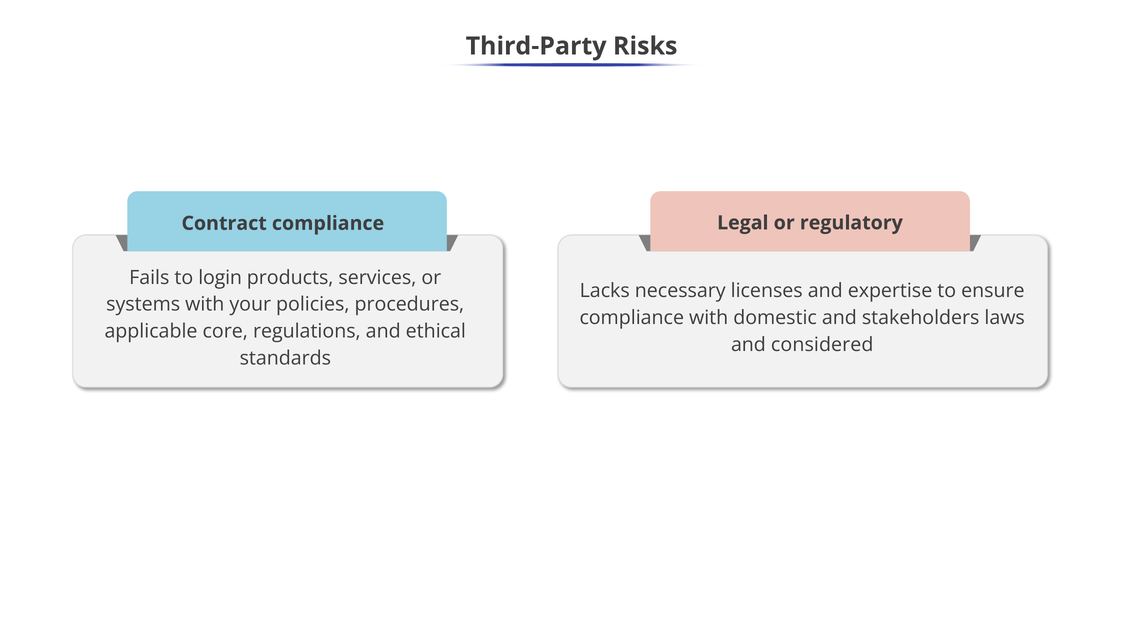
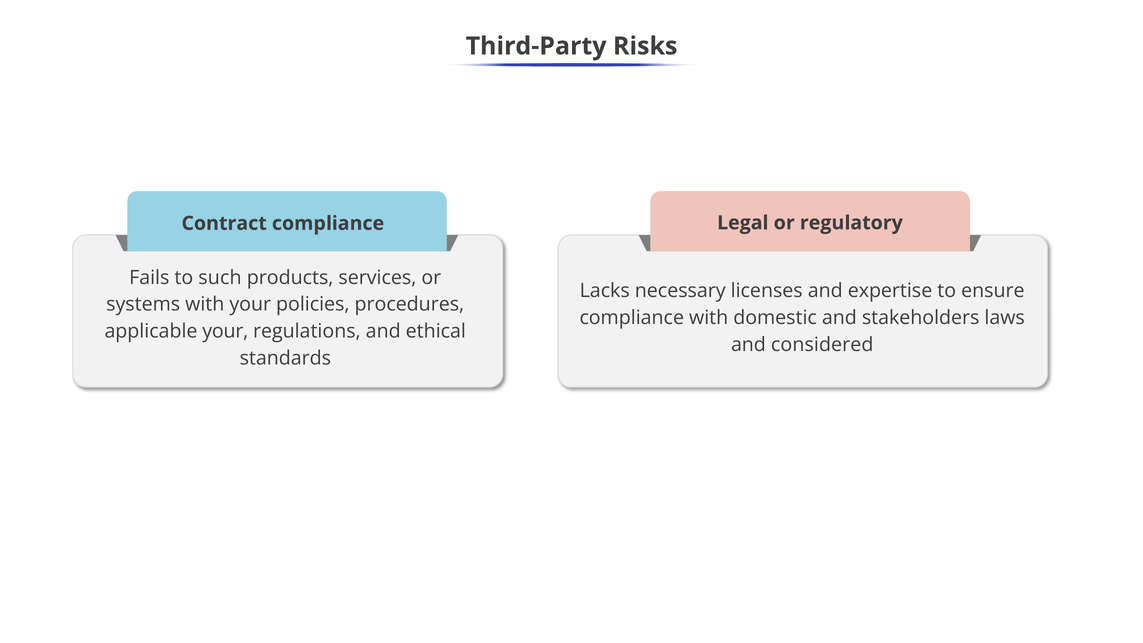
login: login -> such
applicable core: core -> your
